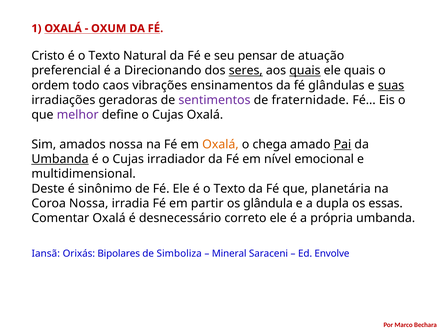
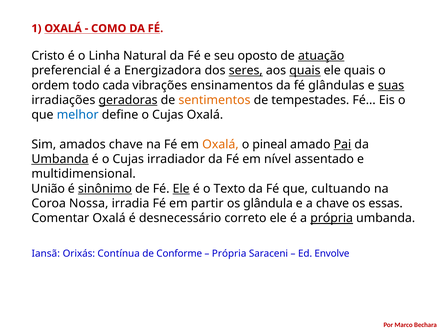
OXUM: OXUM -> COMO
Texto at (104, 56): Texto -> Linha
pensar: pensar -> oposto
atuação underline: none -> present
Direcionando: Direcionando -> Energizadora
caos: caos -> cada
geradoras underline: none -> present
sentimentos colour: purple -> orange
fraternidade: fraternidade -> tempestades
melhor colour: purple -> blue
amados nossa: nossa -> chave
chega: chega -> pineal
emocional: emocional -> assentado
Deste: Deste -> União
sinônimo underline: none -> present
Ele at (181, 189) underline: none -> present
planetária: planetária -> cultuando
a dupla: dupla -> chave
própria at (332, 218) underline: none -> present
Bipolares: Bipolares -> Contínua
Simboliza: Simboliza -> Conforme
Mineral at (229, 254): Mineral -> Própria
